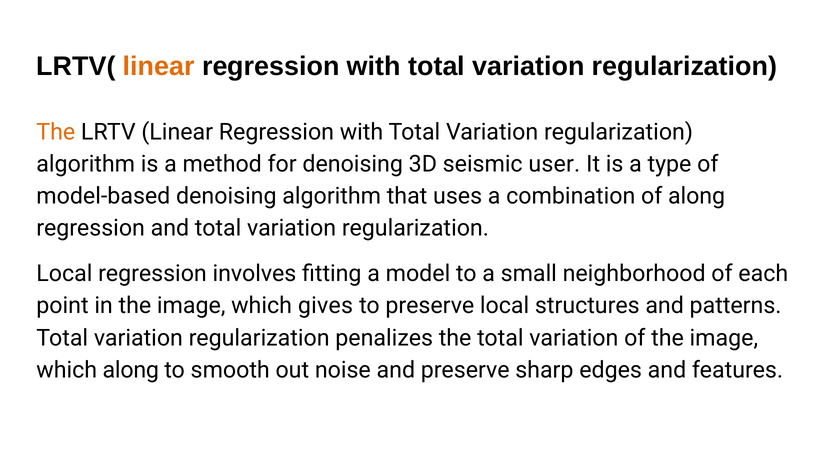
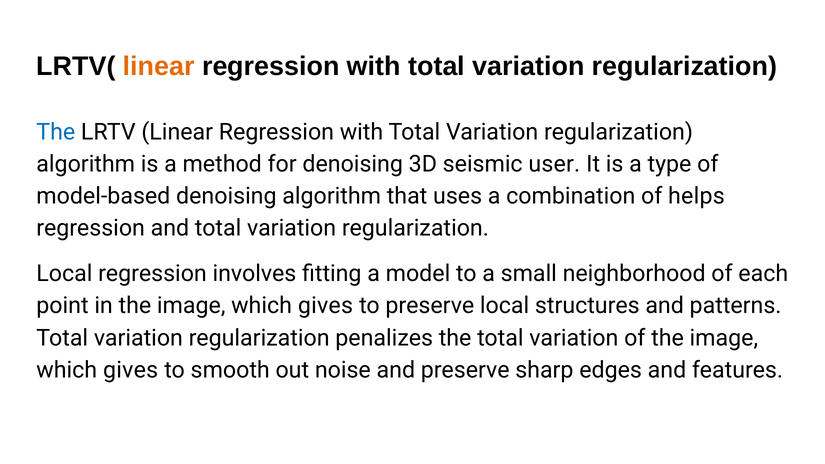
The at (56, 132) colour: orange -> blue
of along: along -> helps
along at (131, 370): along -> gives
